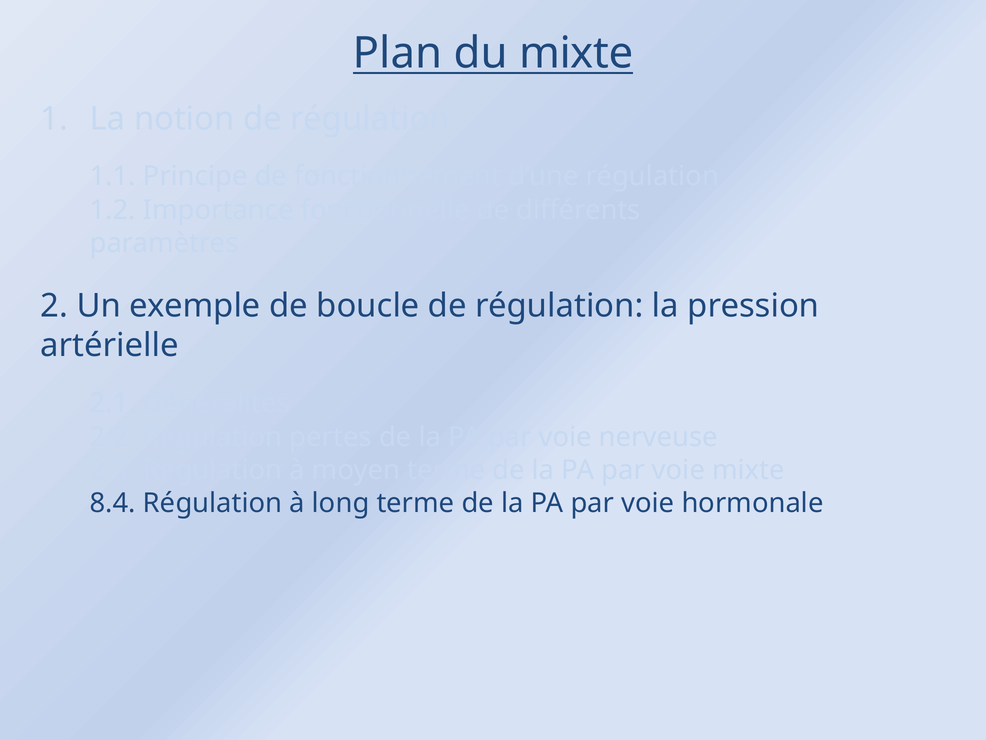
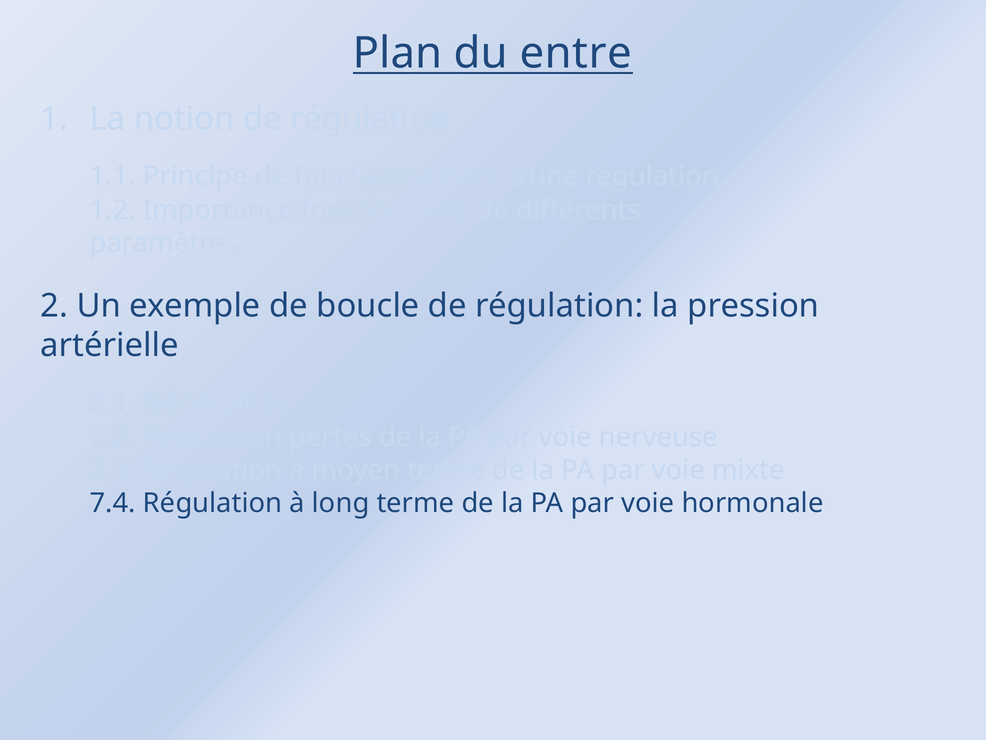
du mixte: mixte -> entre
8.4: 8.4 -> 7.4
